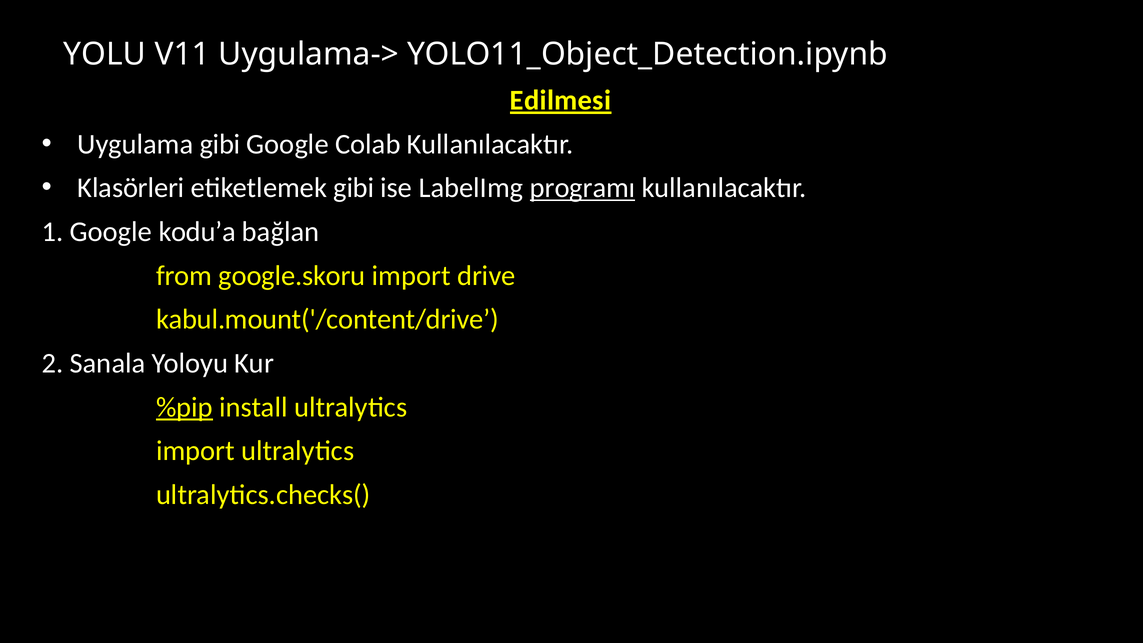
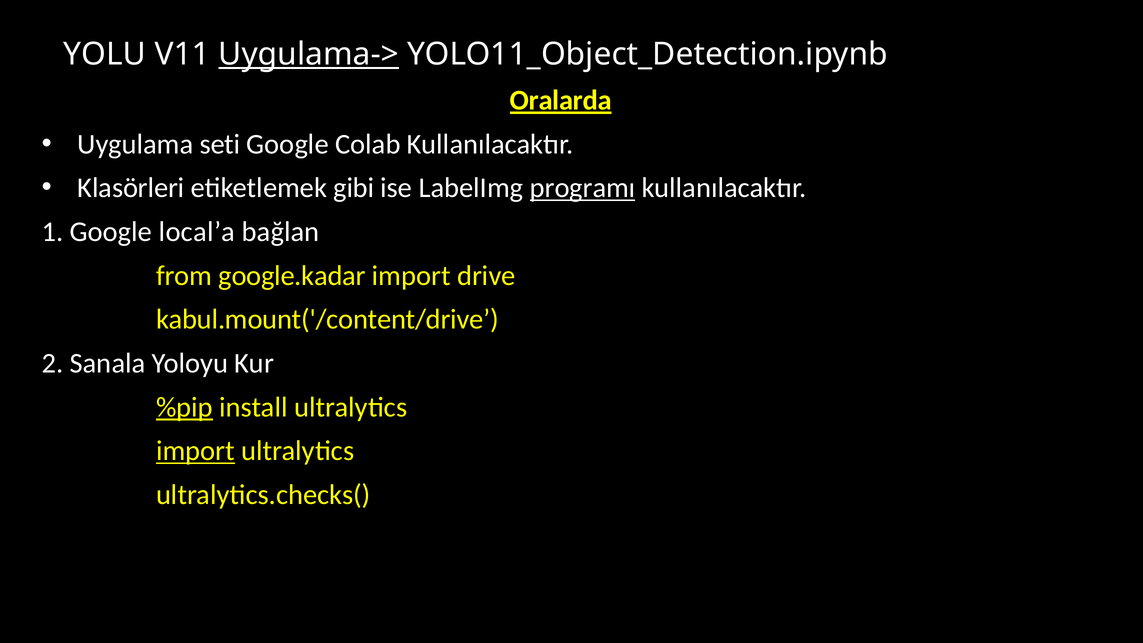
Uygulama-> underline: none -> present
Edilmesi: Edilmesi -> Oralarda
Uygulama gibi: gibi -> seti
kodu’a: kodu’a -> local’a
google.skoru: google.skoru -> google.kadar
import at (195, 451) underline: none -> present
